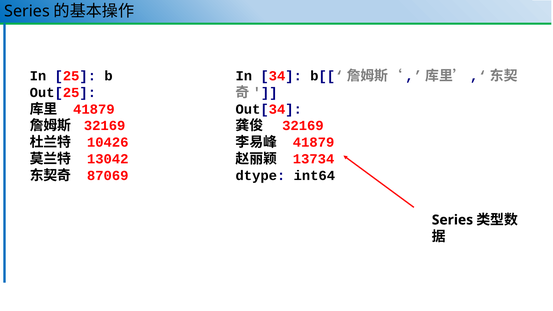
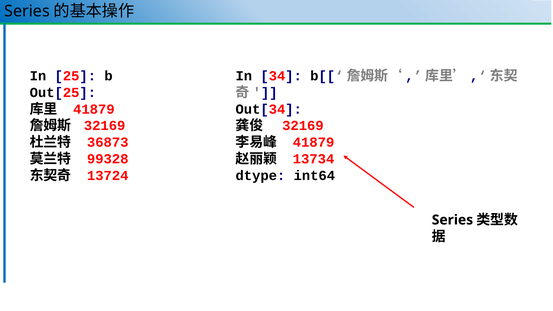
10426: 10426 -> 36873
13042: 13042 -> 99328
87069: 87069 -> 13724
